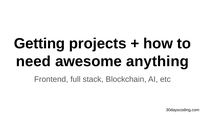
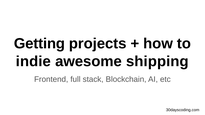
need: need -> indie
anything: anything -> shipping
